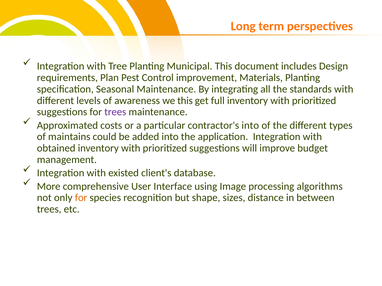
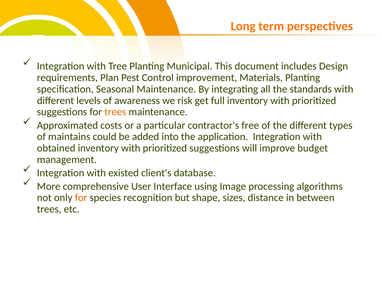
we this: this -> risk
trees at (115, 112) colour: purple -> orange
contractor's into: into -> free
